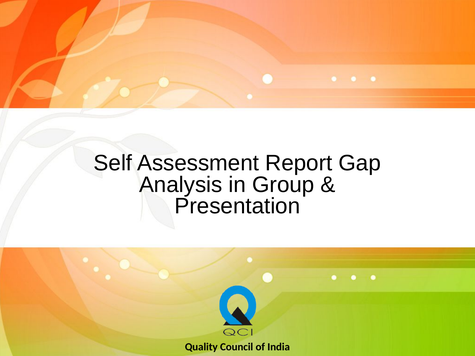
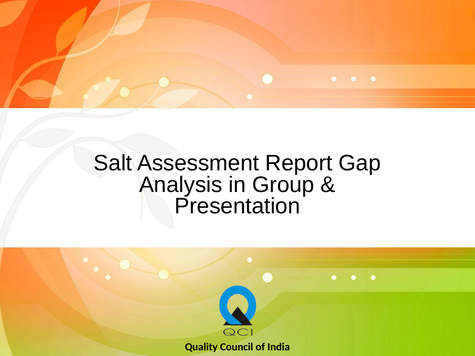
Self: Self -> Salt
